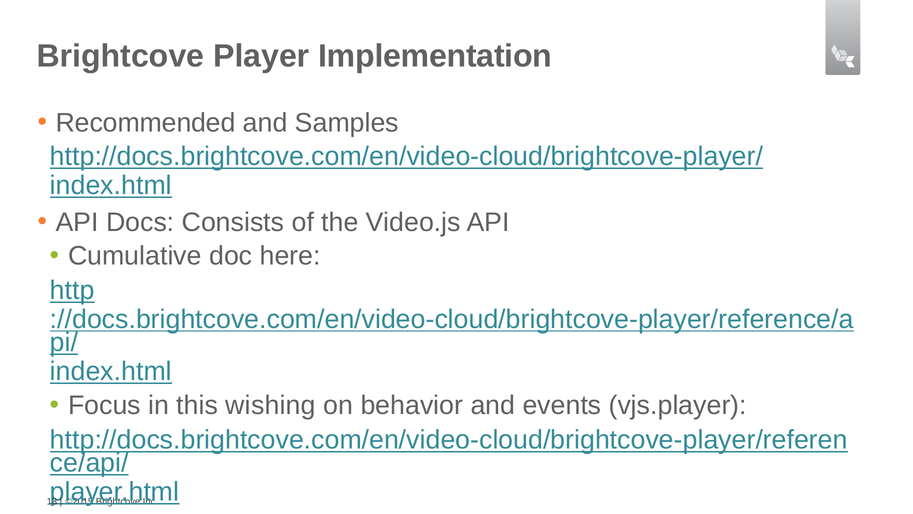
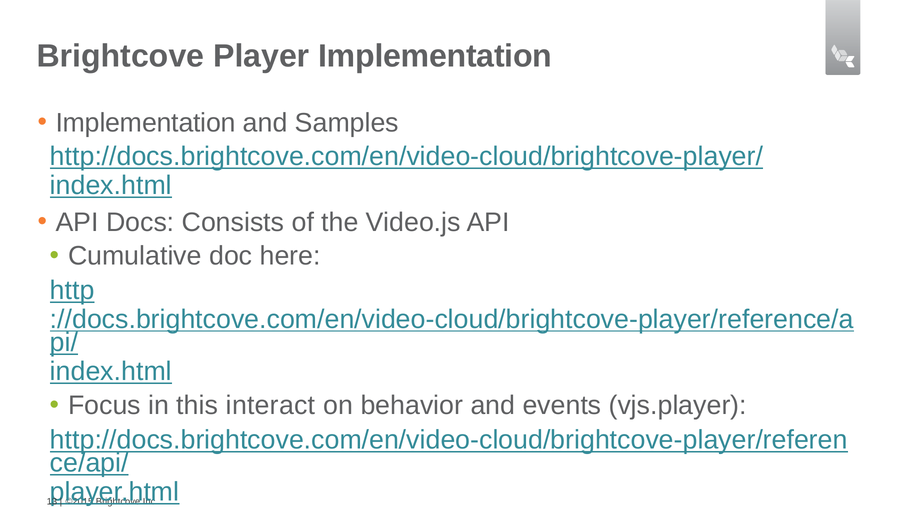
Recommended at (146, 123): Recommended -> Implementation
wishing: wishing -> interact
